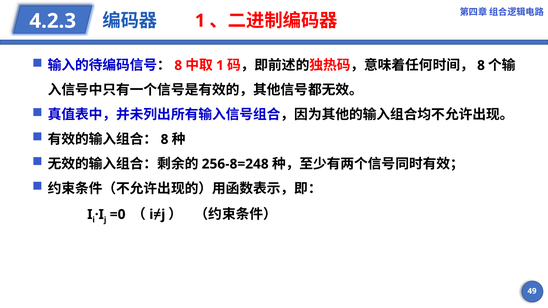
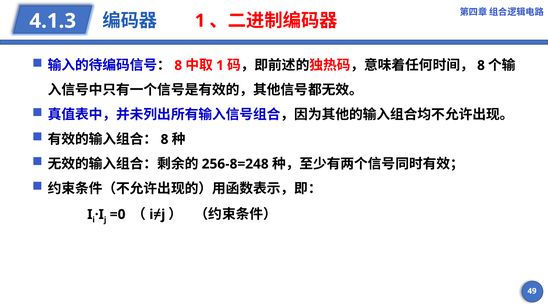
4.2.3: 4.2.3 -> 4.1.3
